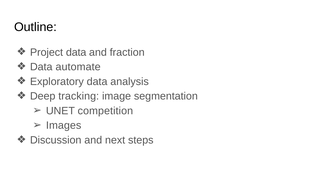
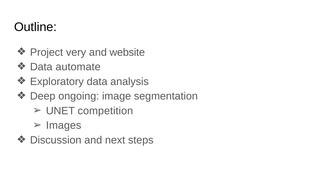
Project data: data -> very
fraction: fraction -> website
tracking: tracking -> ongoing
